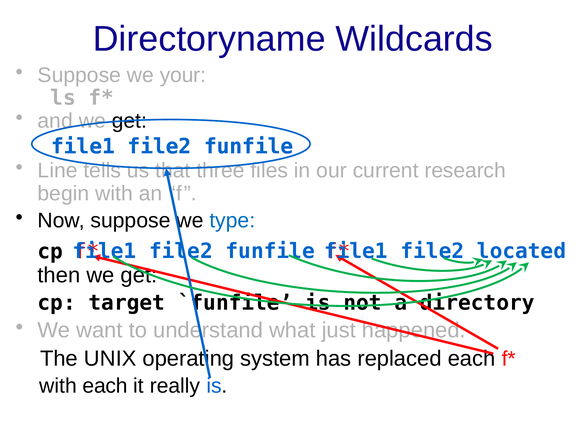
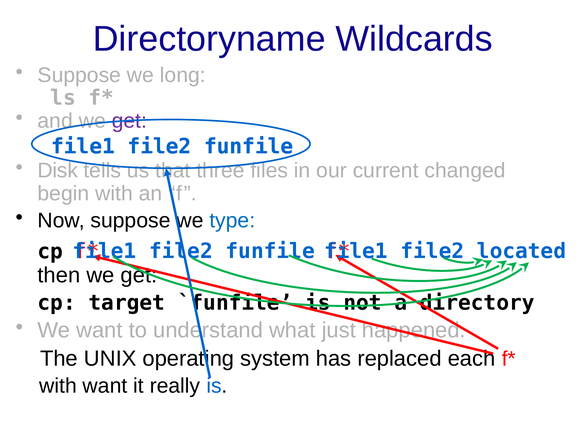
your: your -> long
get at (129, 121) colour: black -> purple
Line: Line -> Disk
research: research -> changed
with each: each -> want
